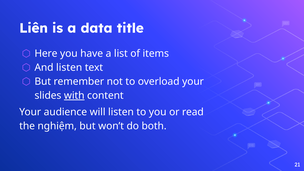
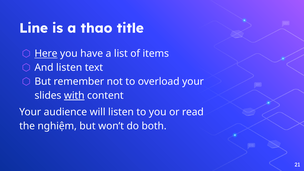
Liên: Liên -> Line
data: data -> thao
Here underline: none -> present
